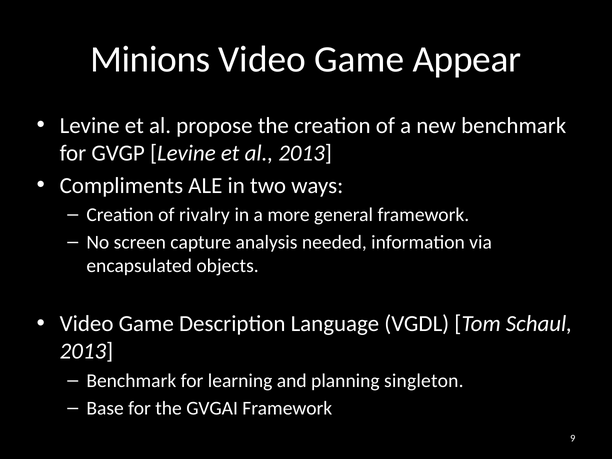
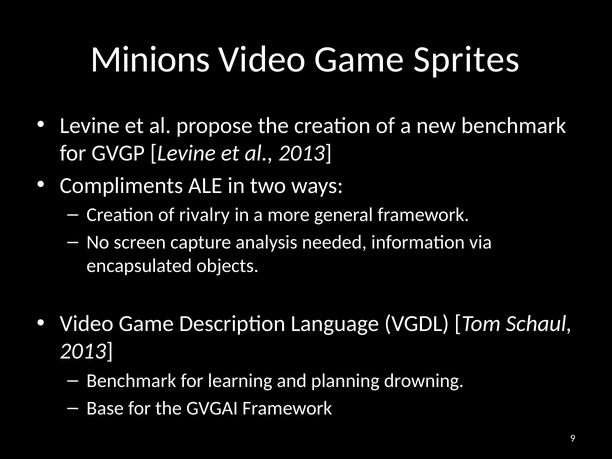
Appear: Appear -> Sprites
singleton: singleton -> drowning
